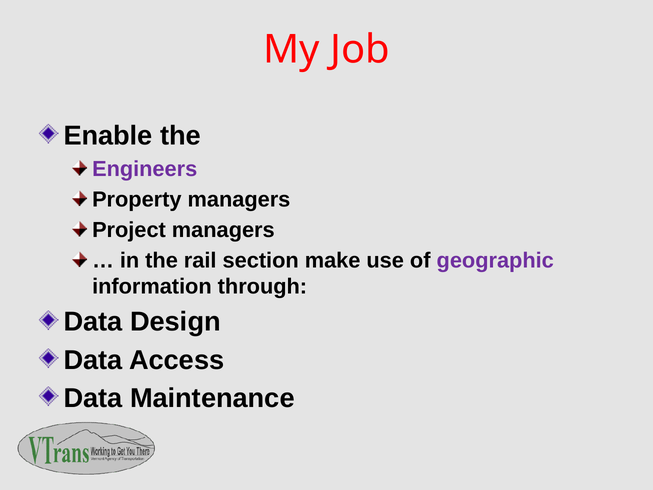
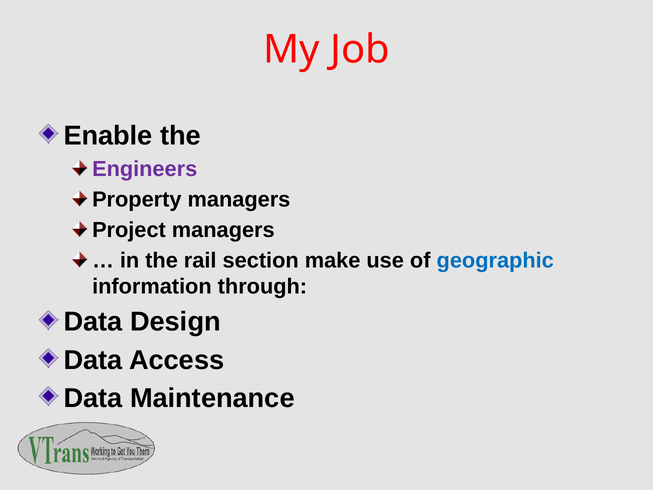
geographic colour: purple -> blue
